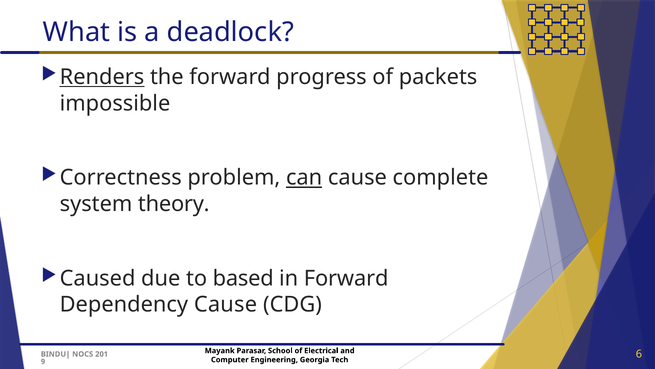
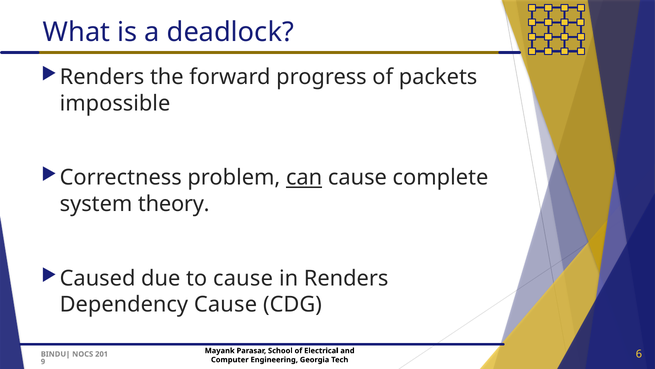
Renders at (102, 77) underline: present -> none
to based: based -> cause
in Forward: Forward -> Renders
